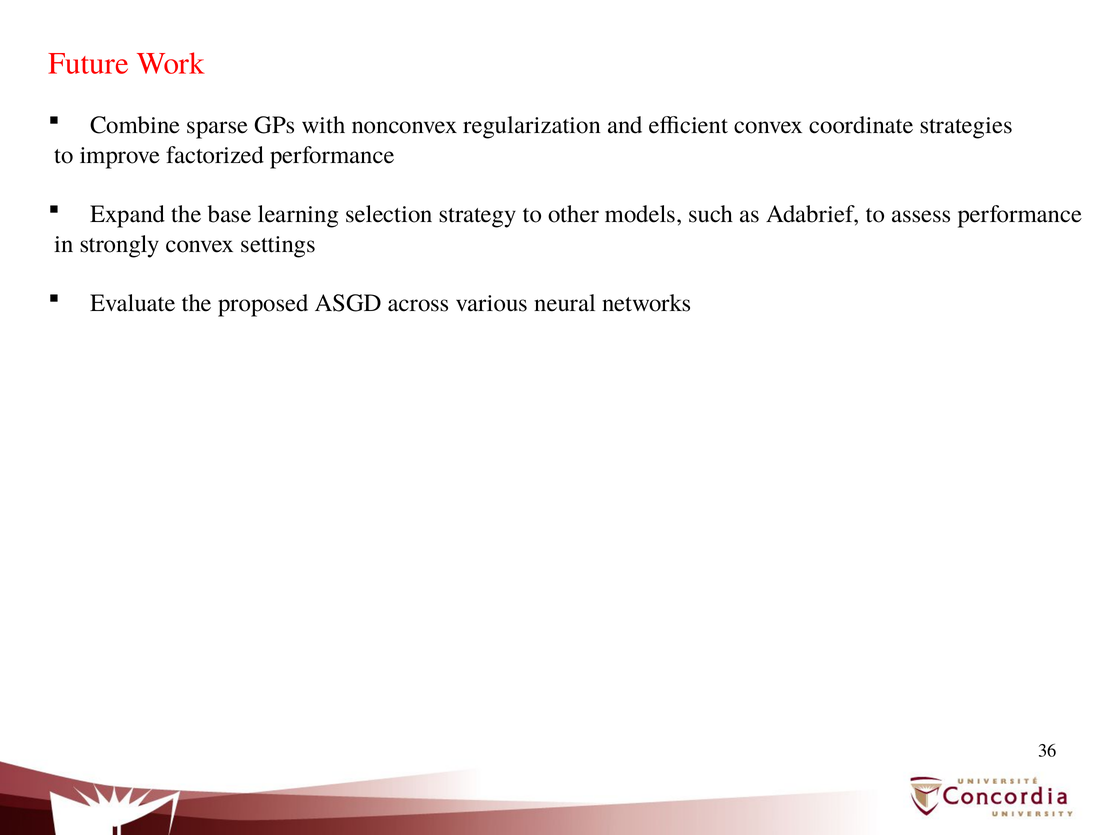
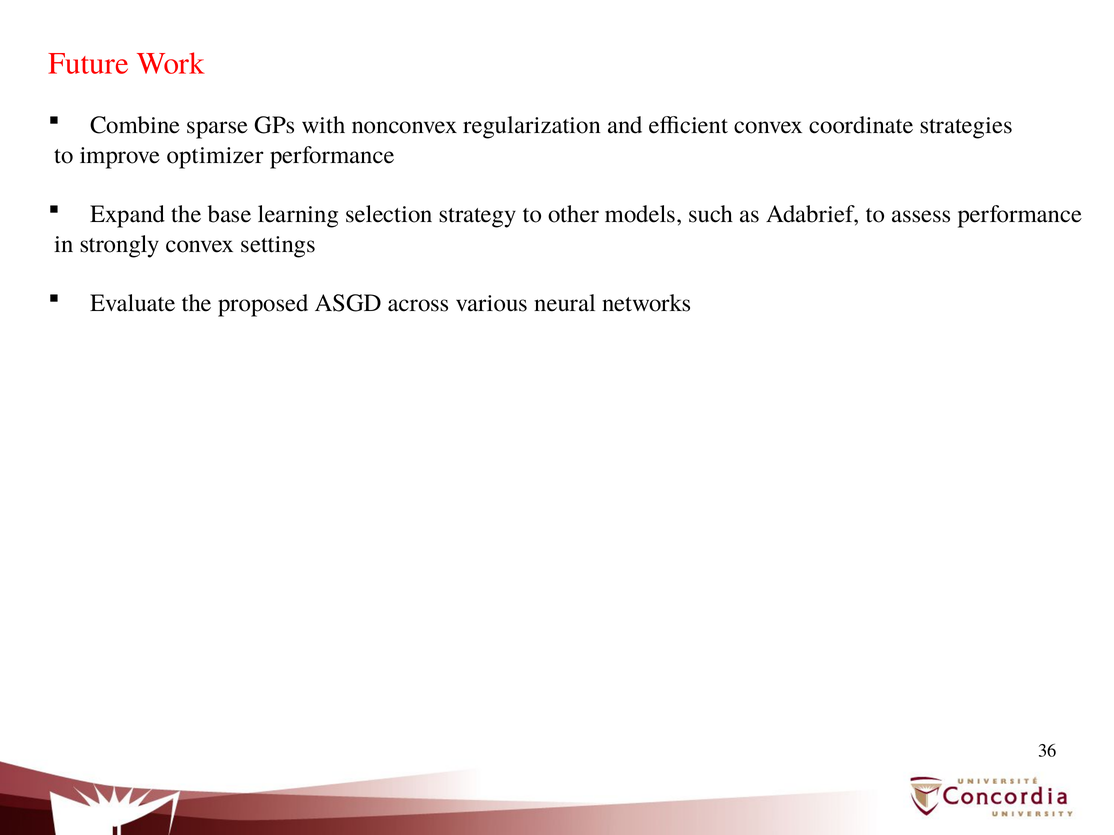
factorized: factorized -> optimizer
